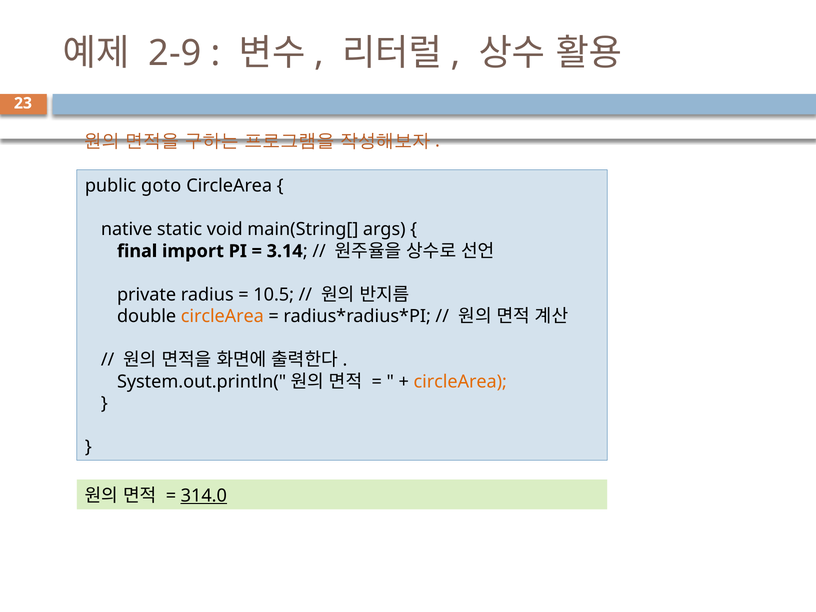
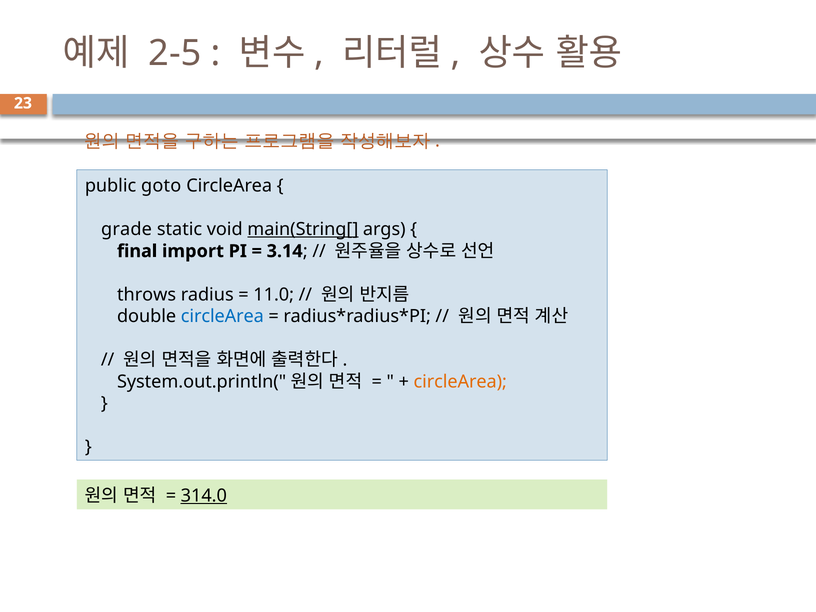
2-9: 2-9 -> 2-5
native: native -> grade
main(String[ underline: none -> present
private: private -> throws
10.5: 10.5 -> 11.0
circleArea at (222, 316) colour: orange -> blue
